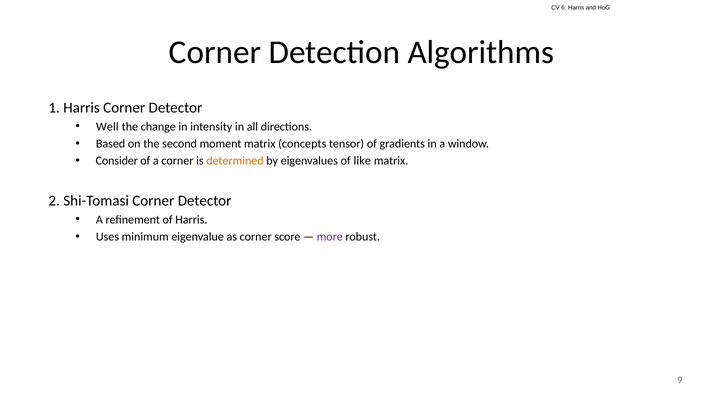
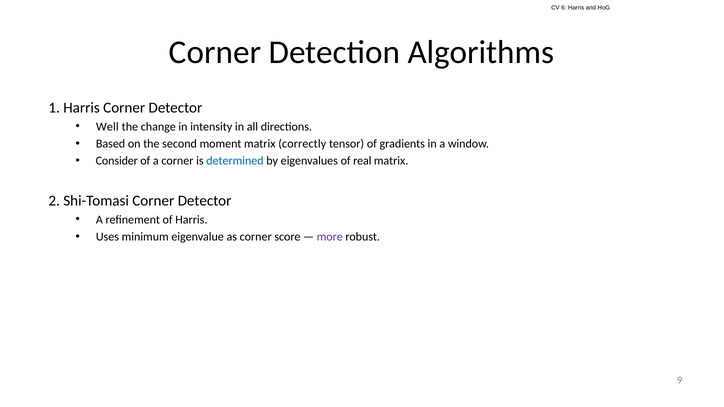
concepts: concepts -> correctly
determined colour: orange -> blue
like: like -> real
